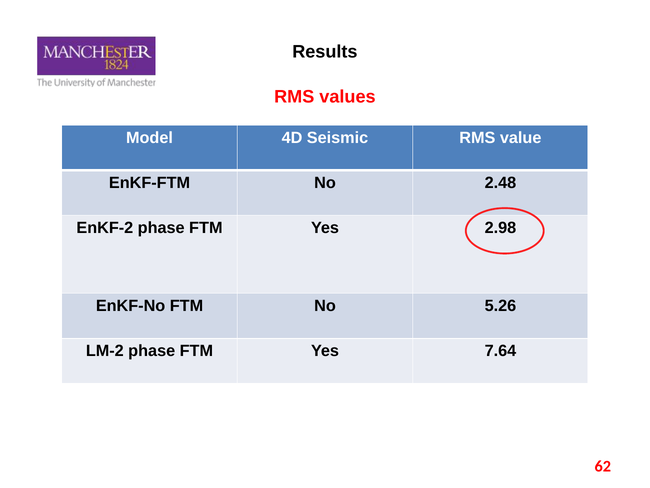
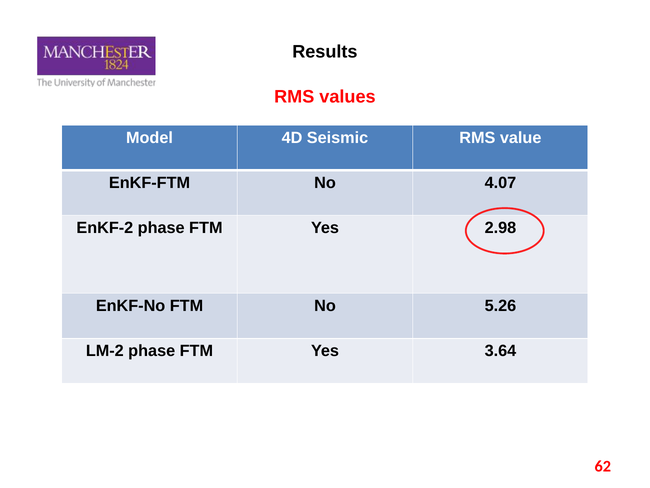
2.48: 2.48 -> 4.07
7.64: 7.64 -> 3.64
